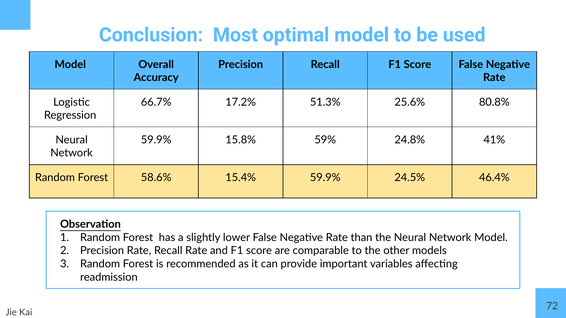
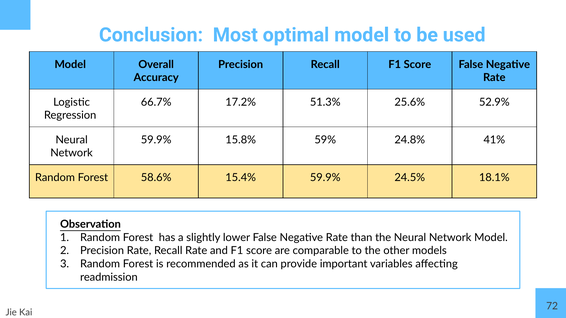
80.8%: 80.8% -> 52.9%
46.4%: 46.4% -> 18.1%
